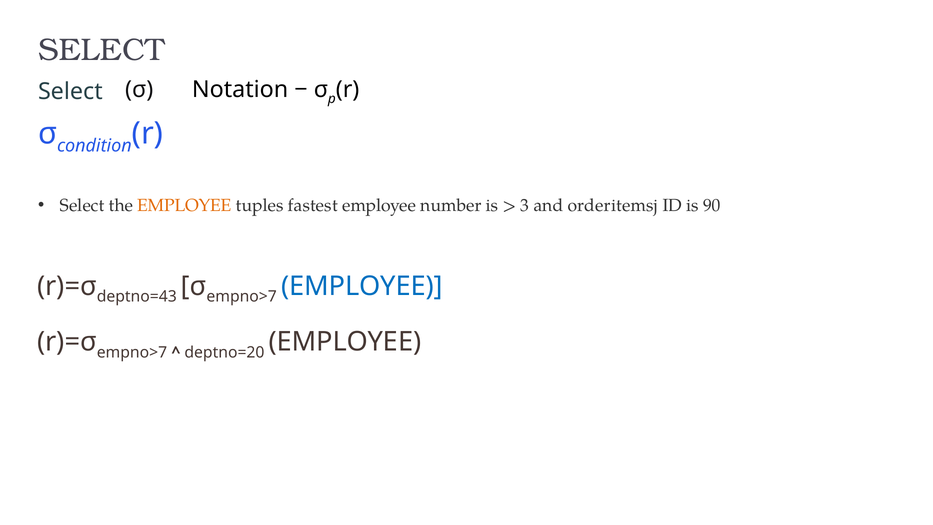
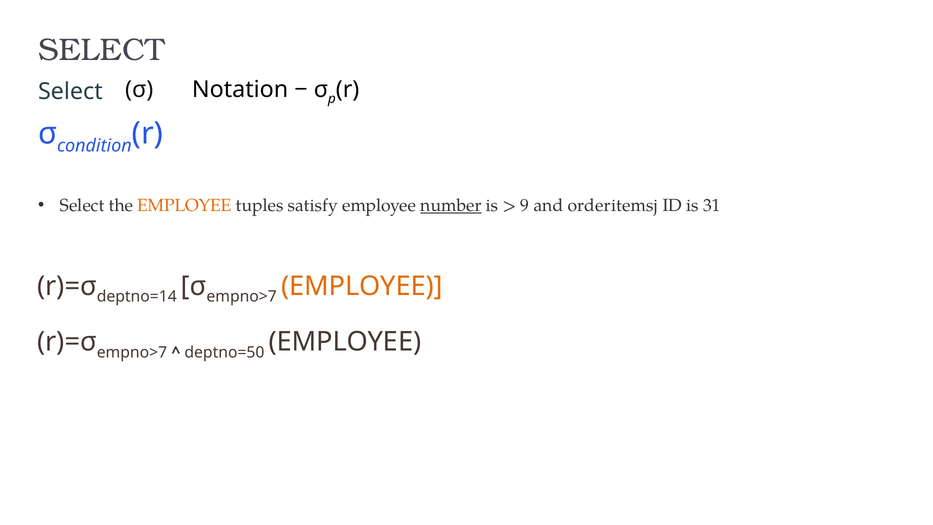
fastest: fastest -> satisfy
number underline: none -> present
3: 3 -> 9
90: 90 -> 31
deptno=43: deptno=43 -> deptno=14
EMPLOYEE at (362, 286) colour: blue -> orange
deptno=20: deptno=20 -> deptno=50
